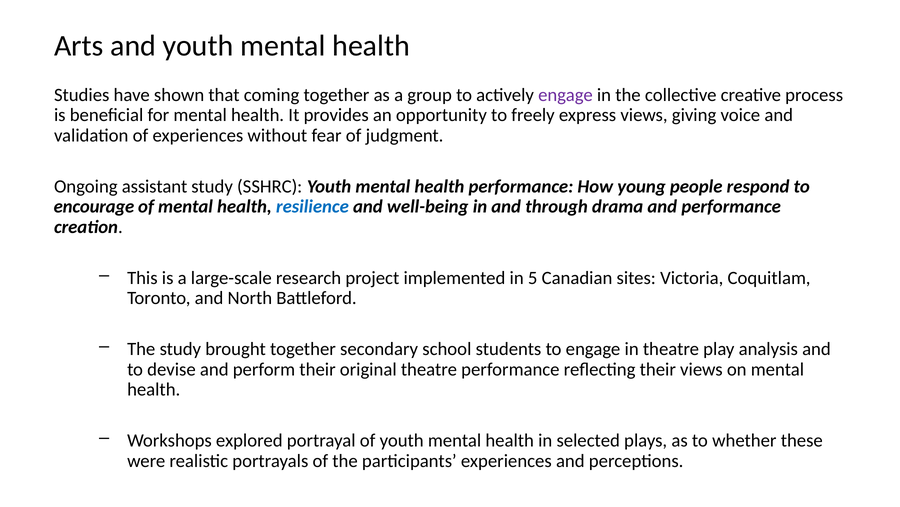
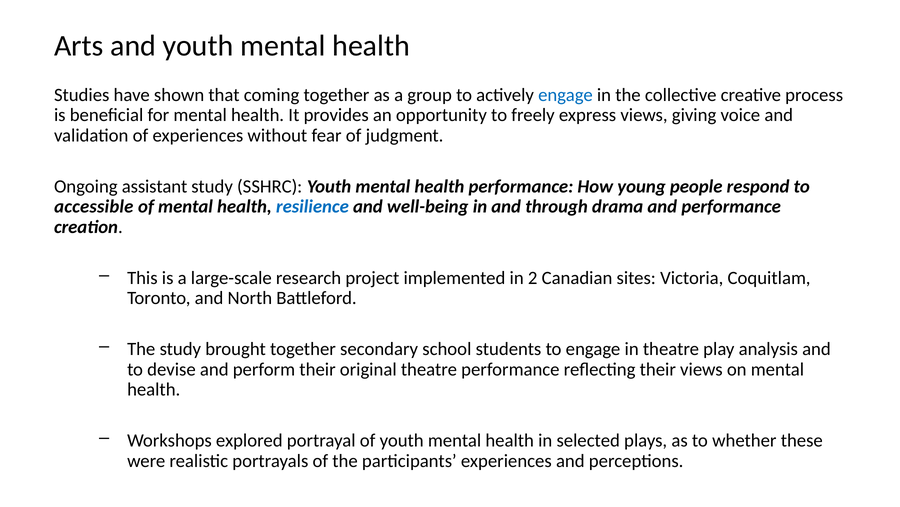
engage at (565, 95) colour: purple -> blue
encourage: encourage -> accessible
5: 5 -> 2
